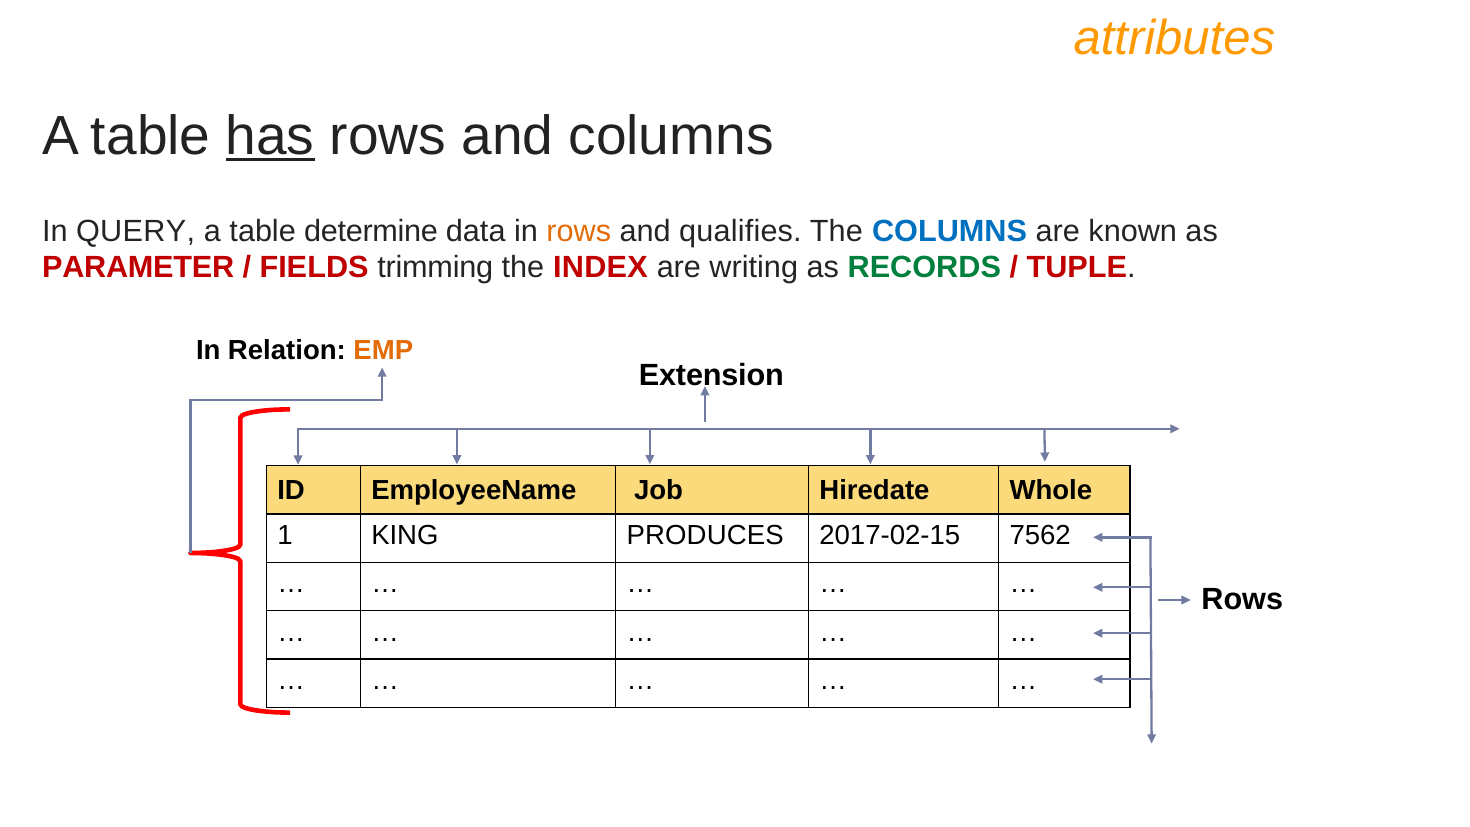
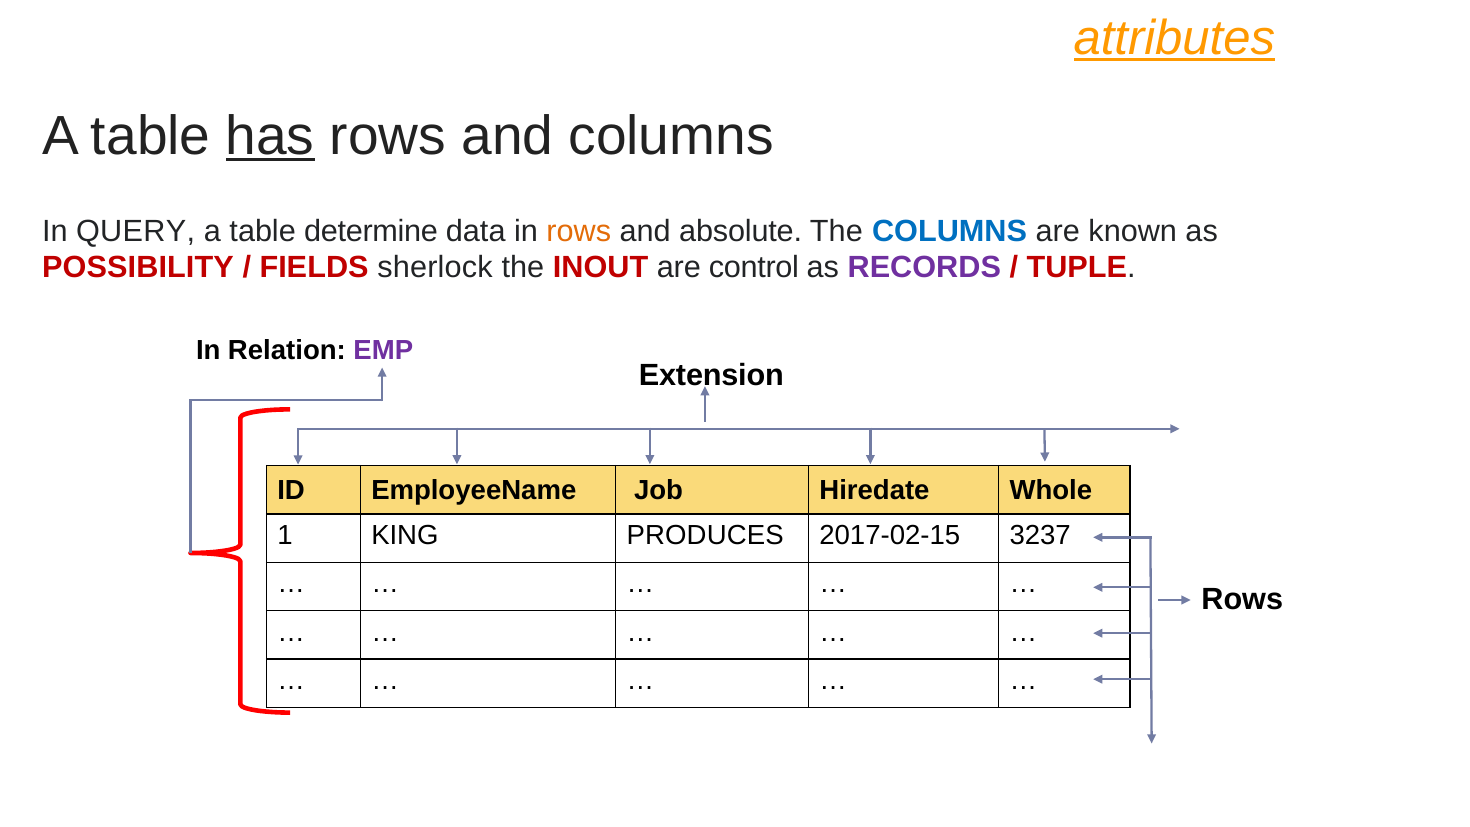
attributes underline: none -> present
qualifies: qualifies -> absolute
PARAMETER: PARAMETER -> POSSIBILITY
trimming: trimming -> sherlock
INDEX: INDEX -> INOUT
writing: writing -> control
RECORDS colour: green -> purple
EMP colour: orange -> purple
7562: 7562 -> 3237
